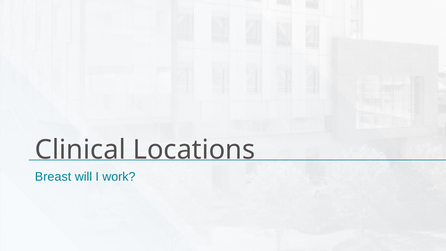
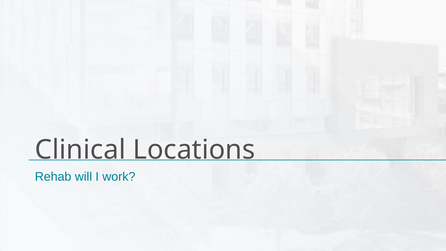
Breast: Breast -> Rehab
